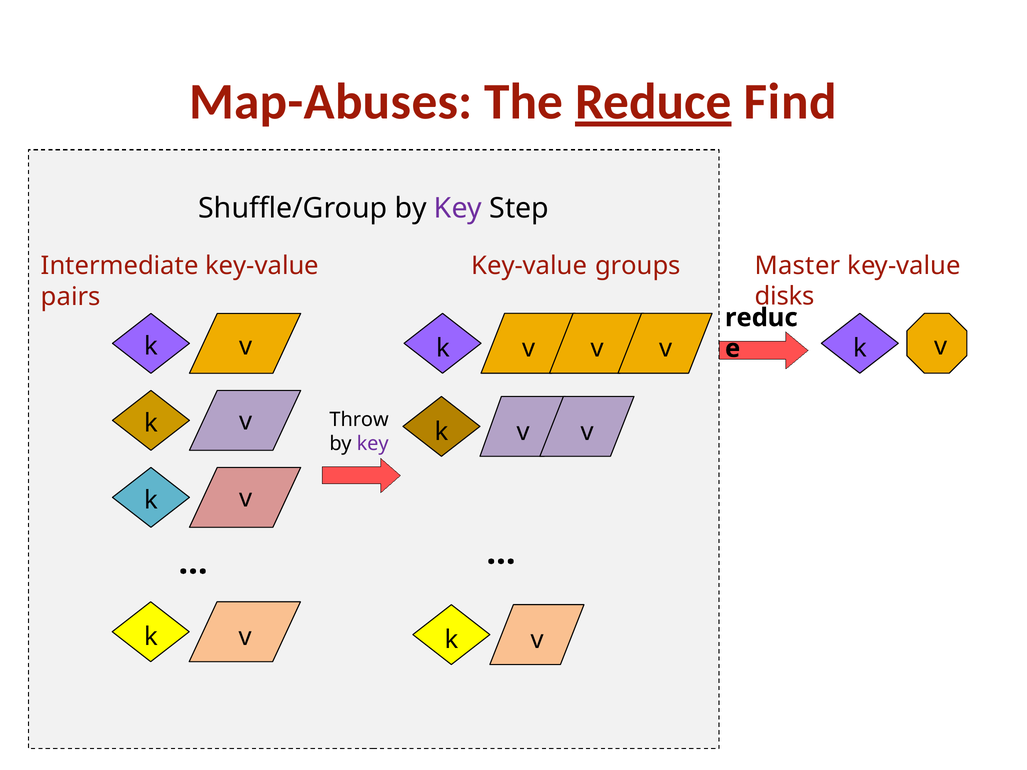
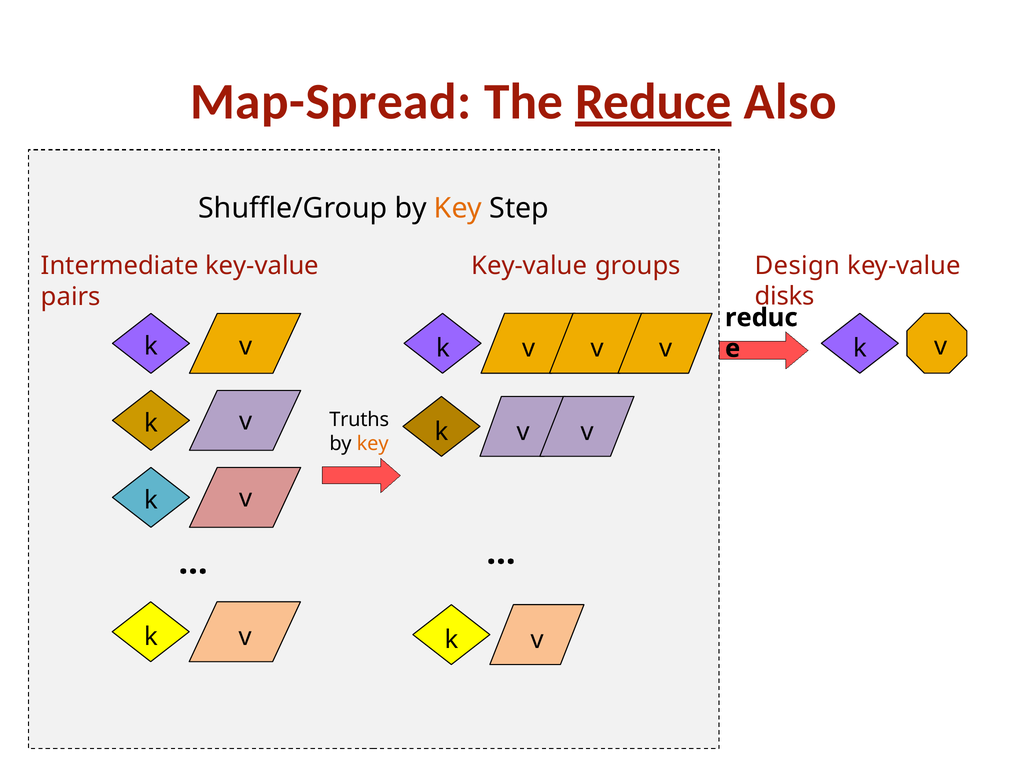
Map-Abuses: Map-Abuses -> Map-Spread
Find: Find -> Also
Key at (458, 208) colour: purple -> orange
Master: Master -> Design
Throw: Throw -> Truths
key at (373, 444) colour: purple -> orange
